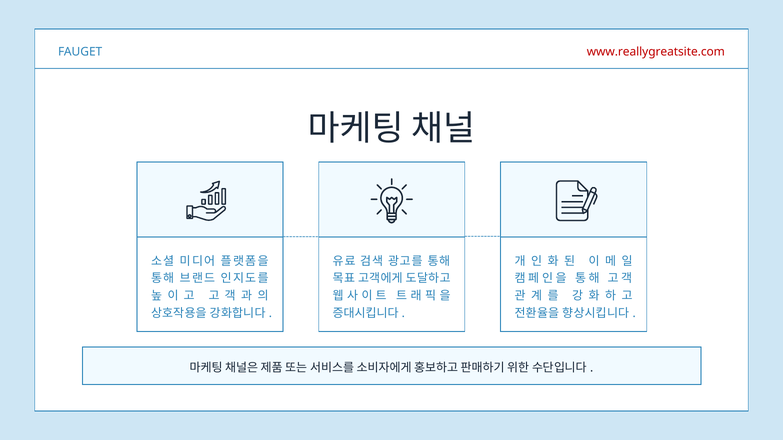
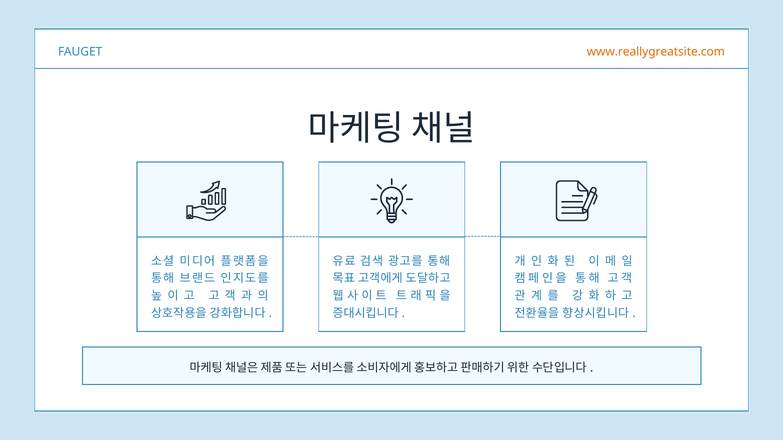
www.reallygreatsite.com colour: red -> orange
